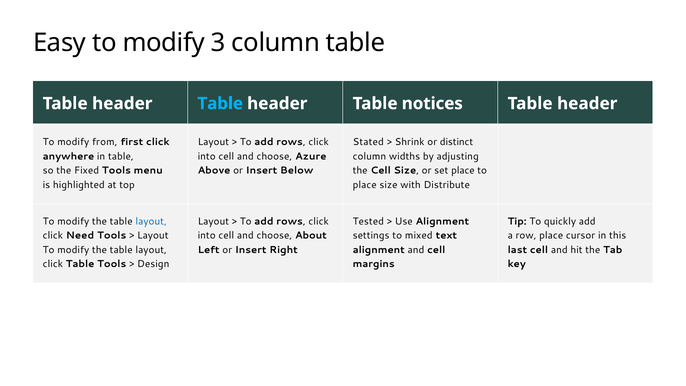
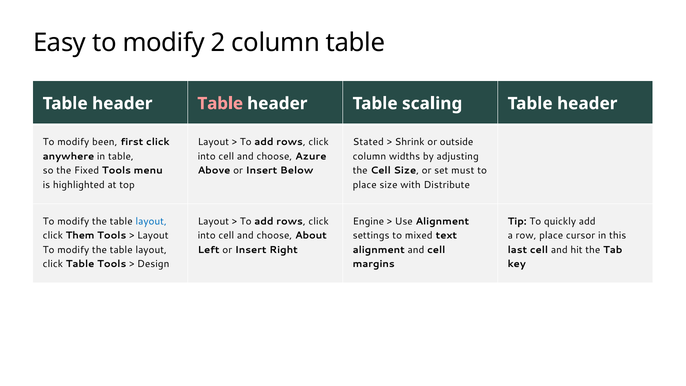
3: 3 -> 2
Table at (220, 104) colour: light blue -> pink
notices: notices -> scaling
from: from -> been
distinct: distinct -> outside
set place: place -> must
Tested: Tested -> Engine
Need: Need -> Them
